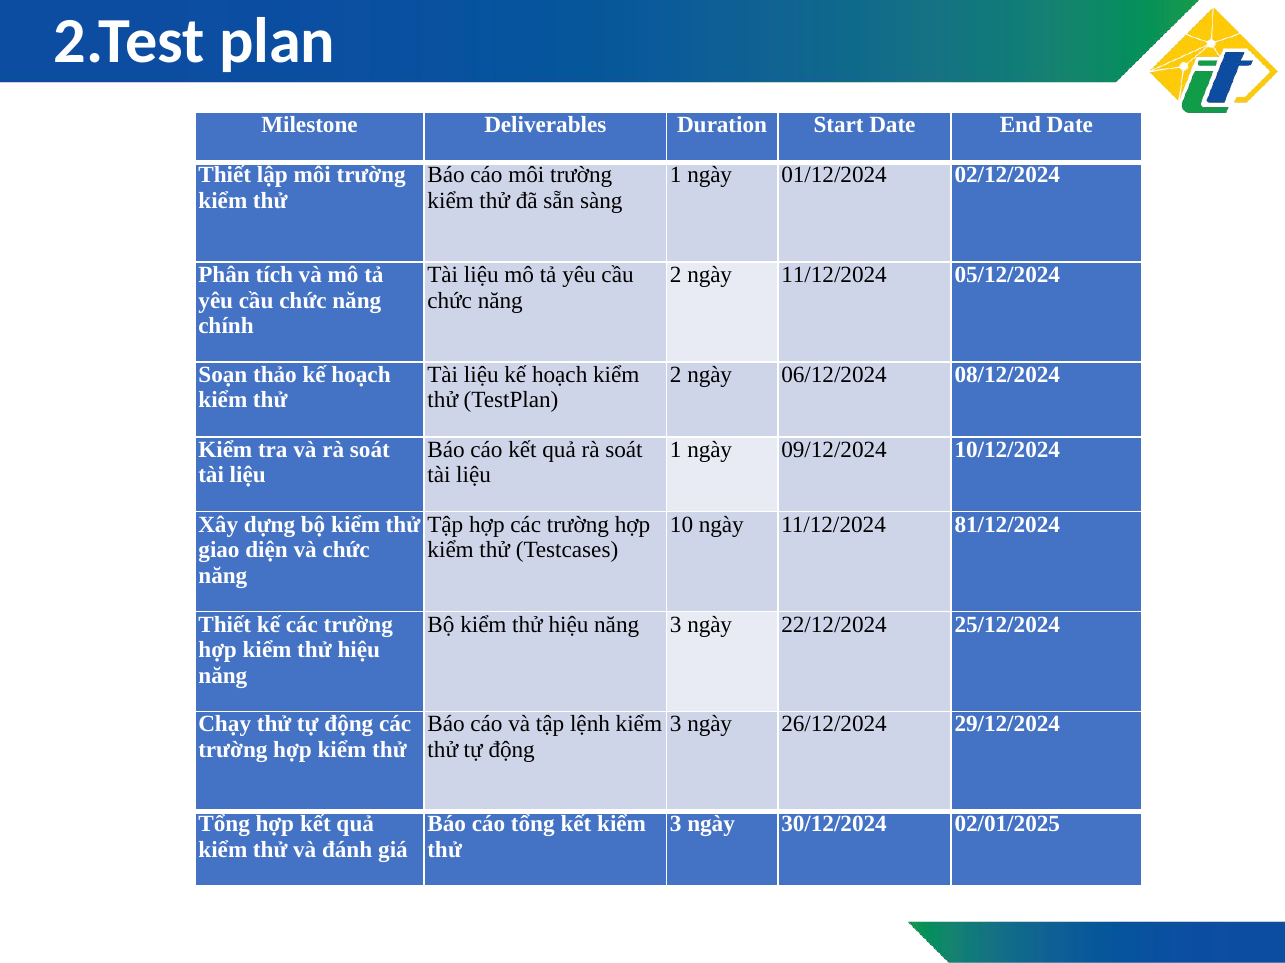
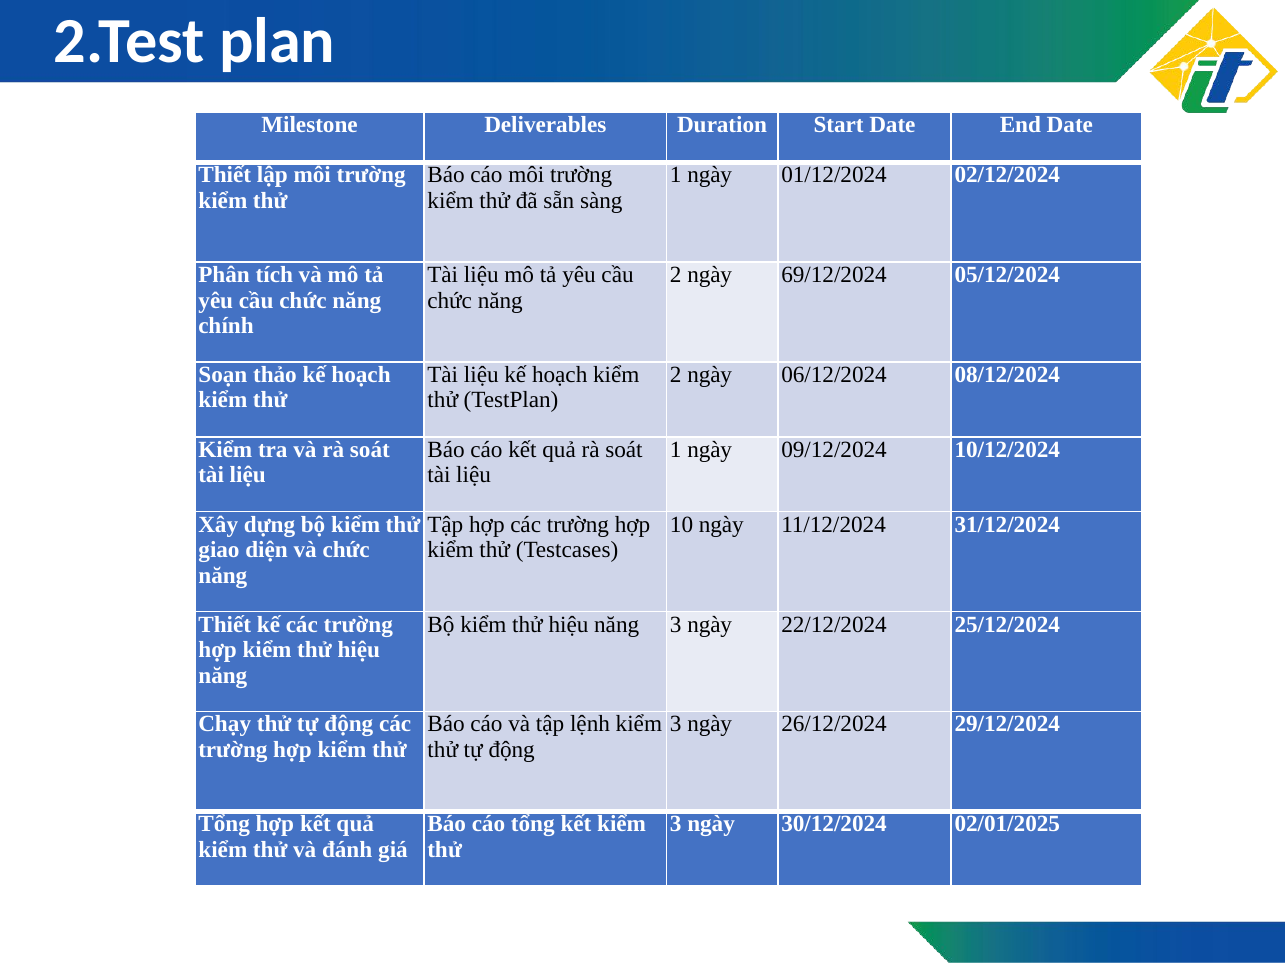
2 ngày 11/12/2024: 11/12/2024 -> 69/12/2024
81/12/2024: 81/12/2024 -> 31/12/2024
